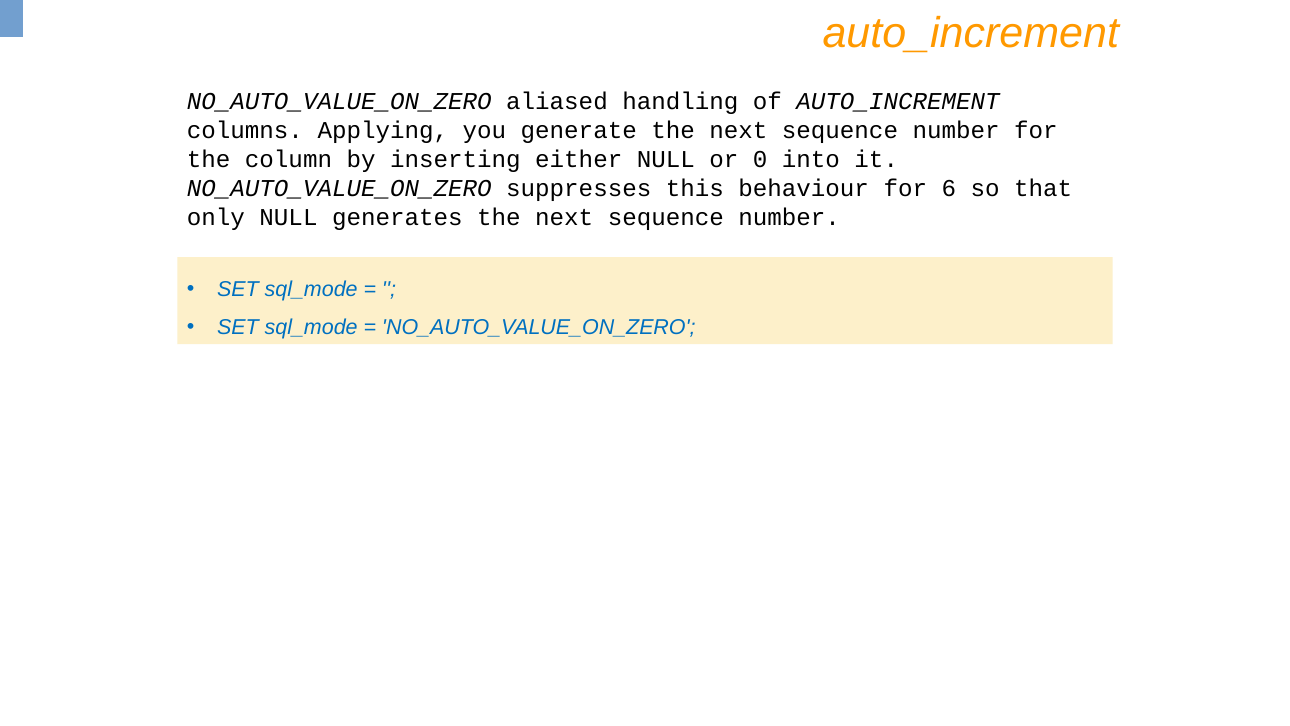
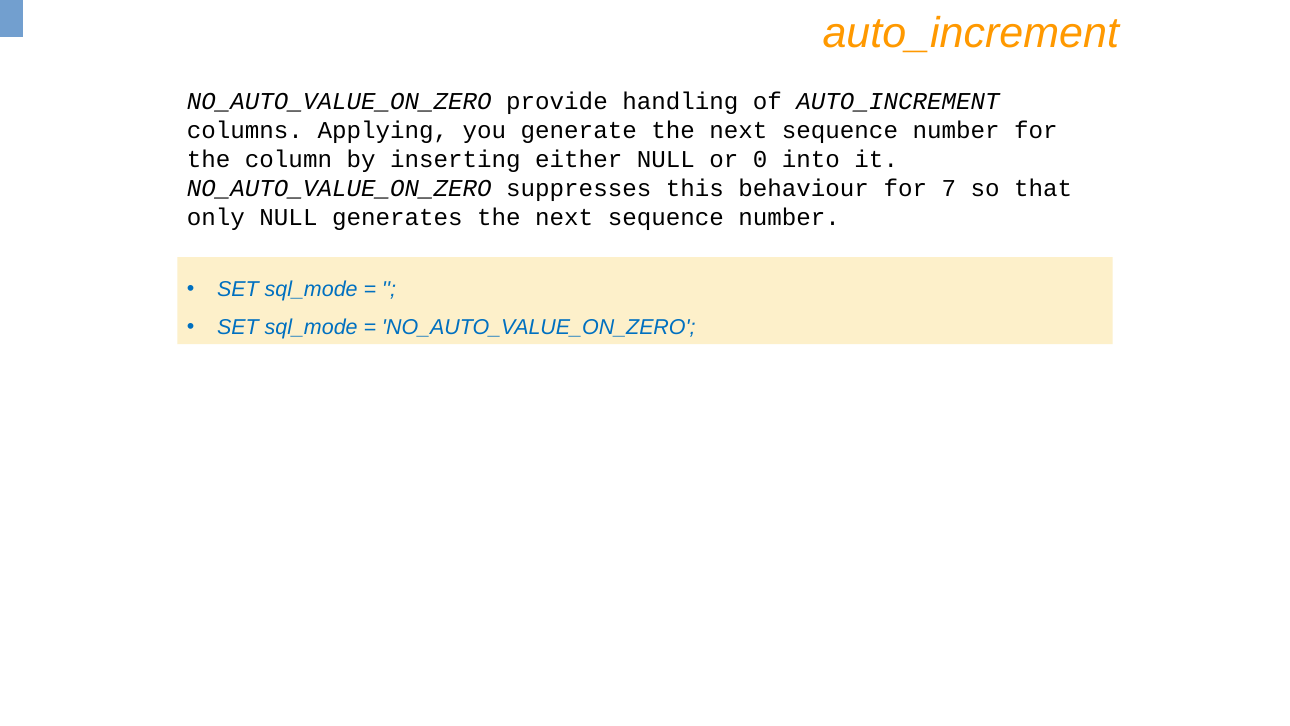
aliased: aliased -> provide
6: 6 -> 7
